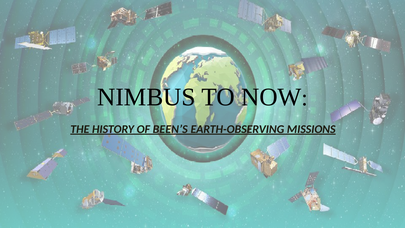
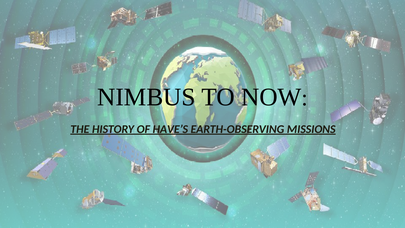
BEEN’S: BEEN’S -> HAVE’S
